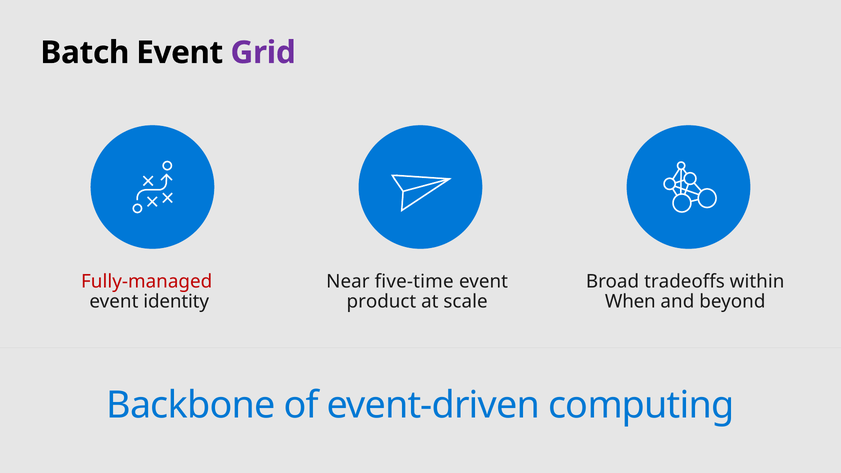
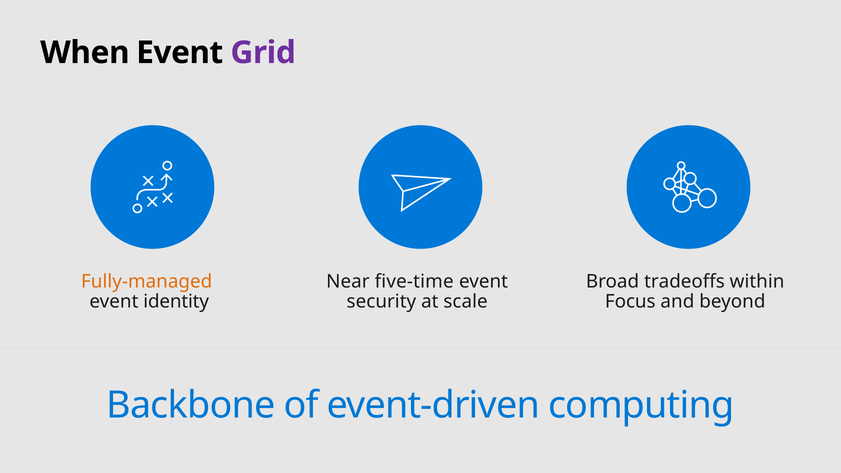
Batch: Batch -> When
Fully-managed colour: red -> orange
product: product -> security
When: When -> Focus
